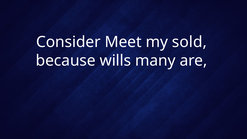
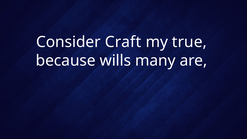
Meet: Meet -> Craft
sold: sold -> true
